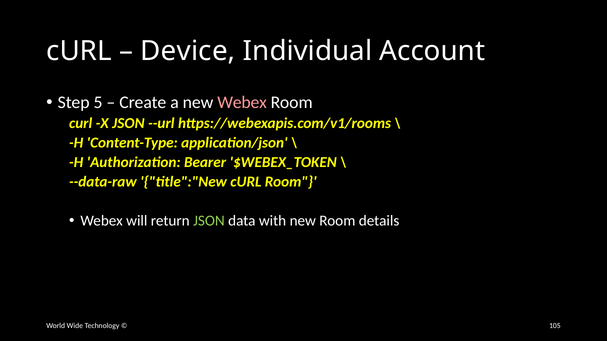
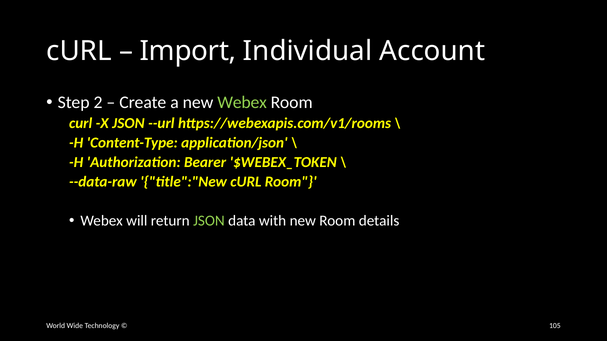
Device: Device -> Import
5: 5 -> 2
Webex at (242, 103) colour: pink -> light green
